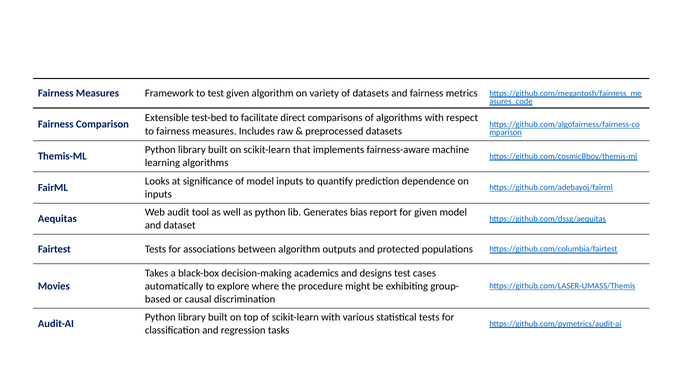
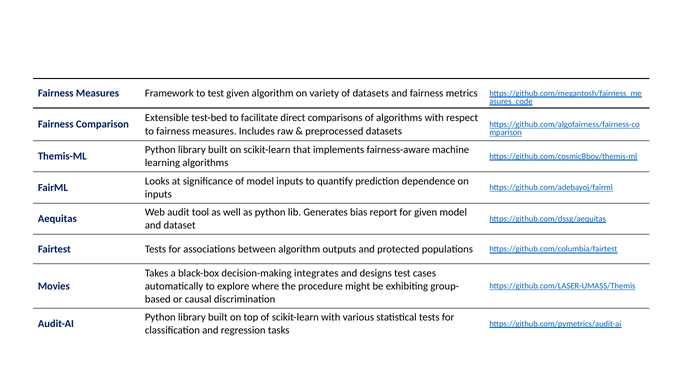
academics: academics -> integrates
